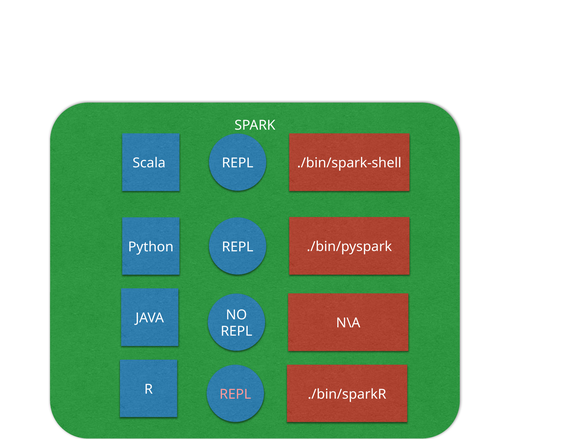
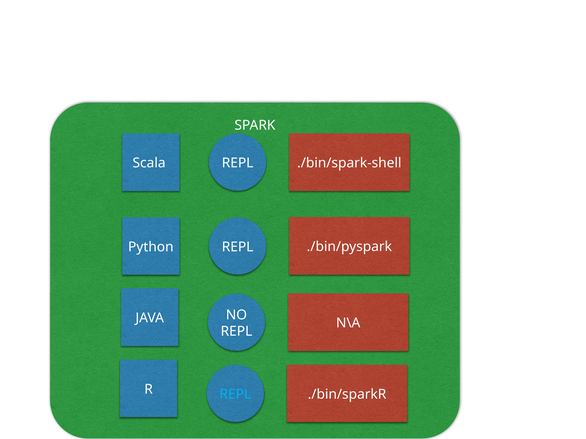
REPL at (235, 395) colour: pink -> light blue
